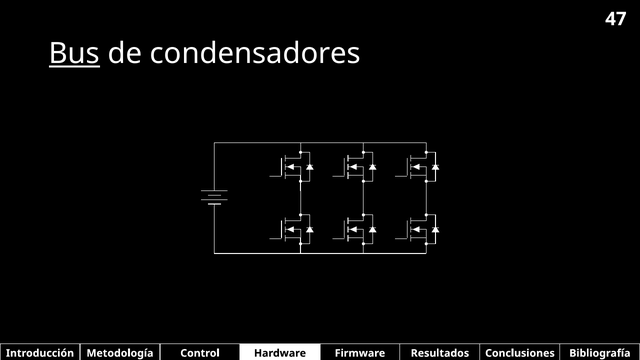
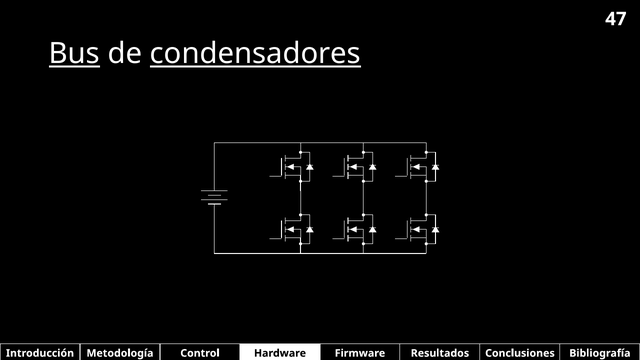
condensadores underline: none -> present
